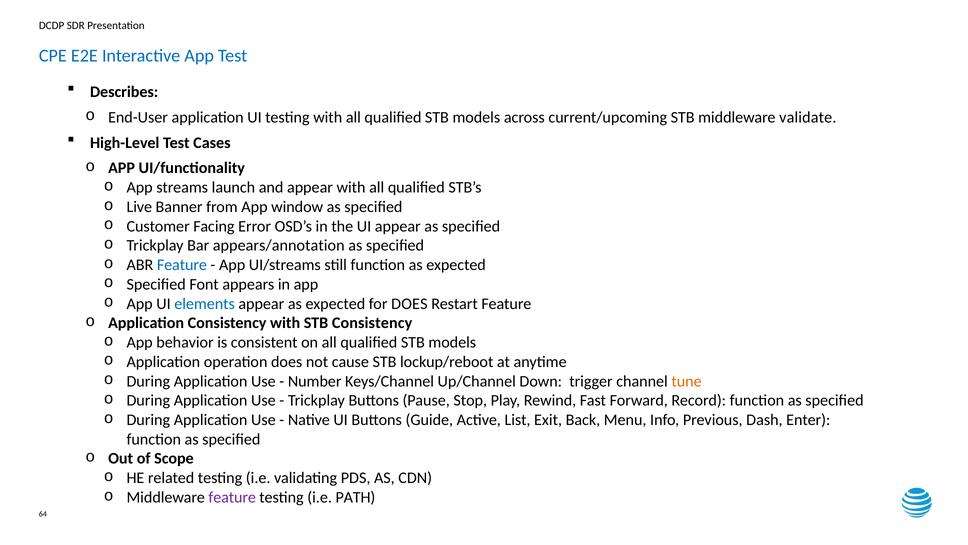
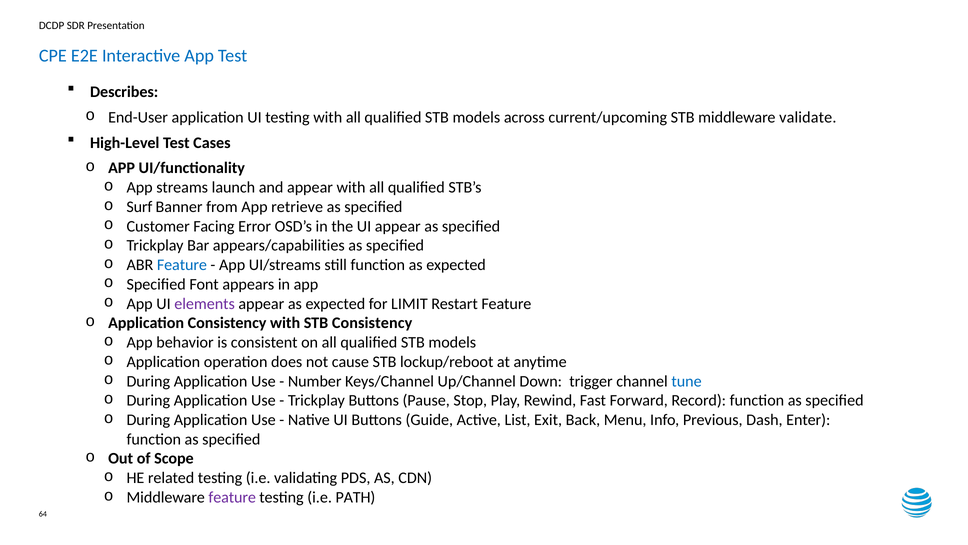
Live: Live -> Surf
window: window -> retrieve
appears/annotation: appears/annotation -> appears/capabilities
elements colour: blue -> purple
for DOES: DOES -> LIMIT
tune colour: orange -> blue
